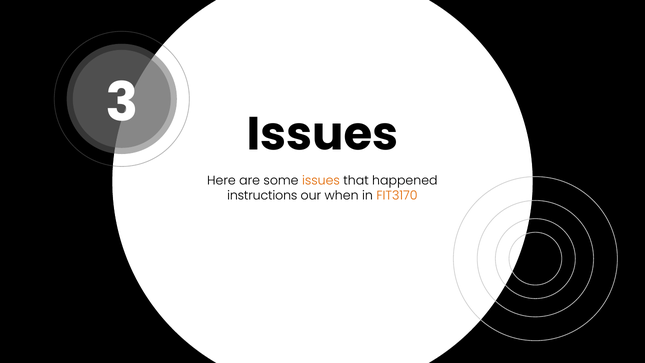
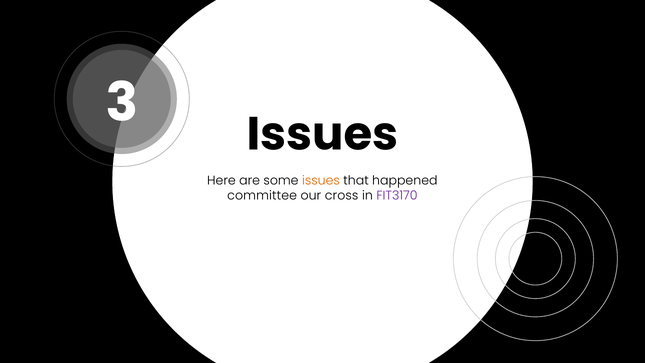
instructions: instructions -> committee
when: when -> cross
FIT3170 colour: orange -> purple
